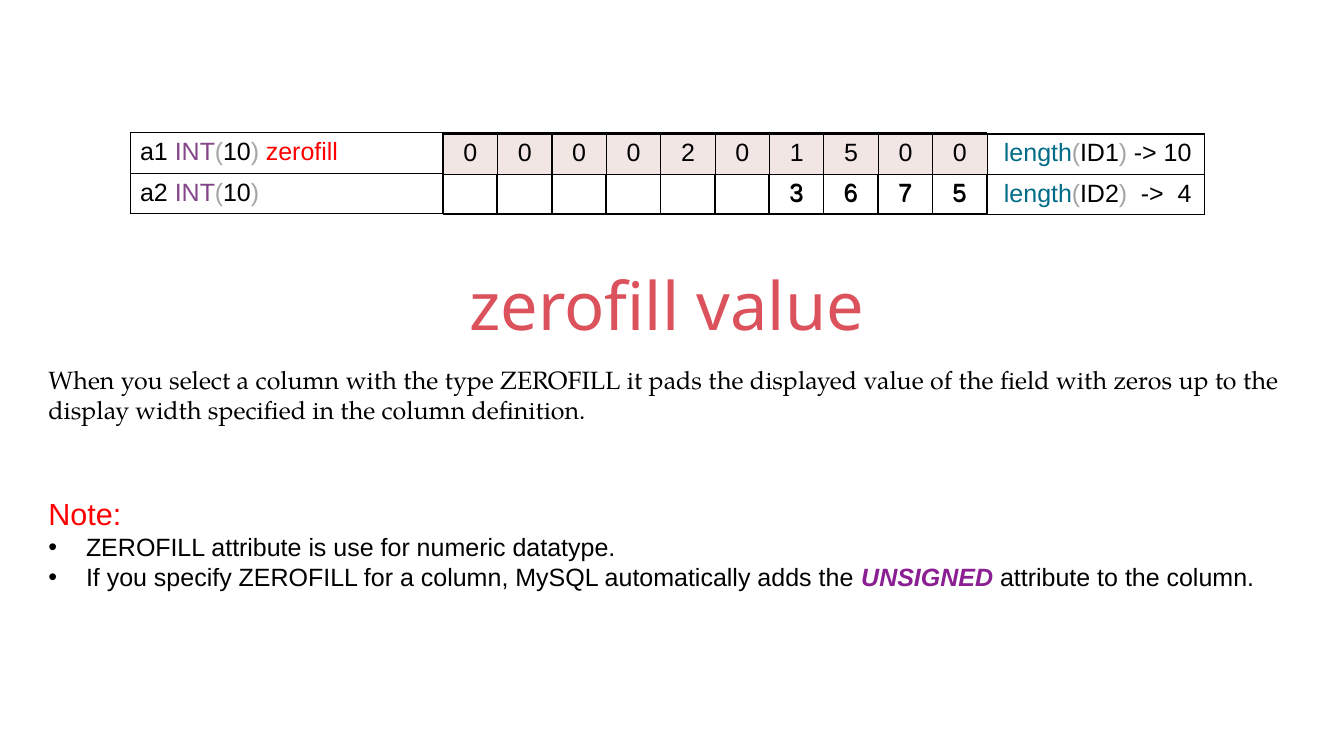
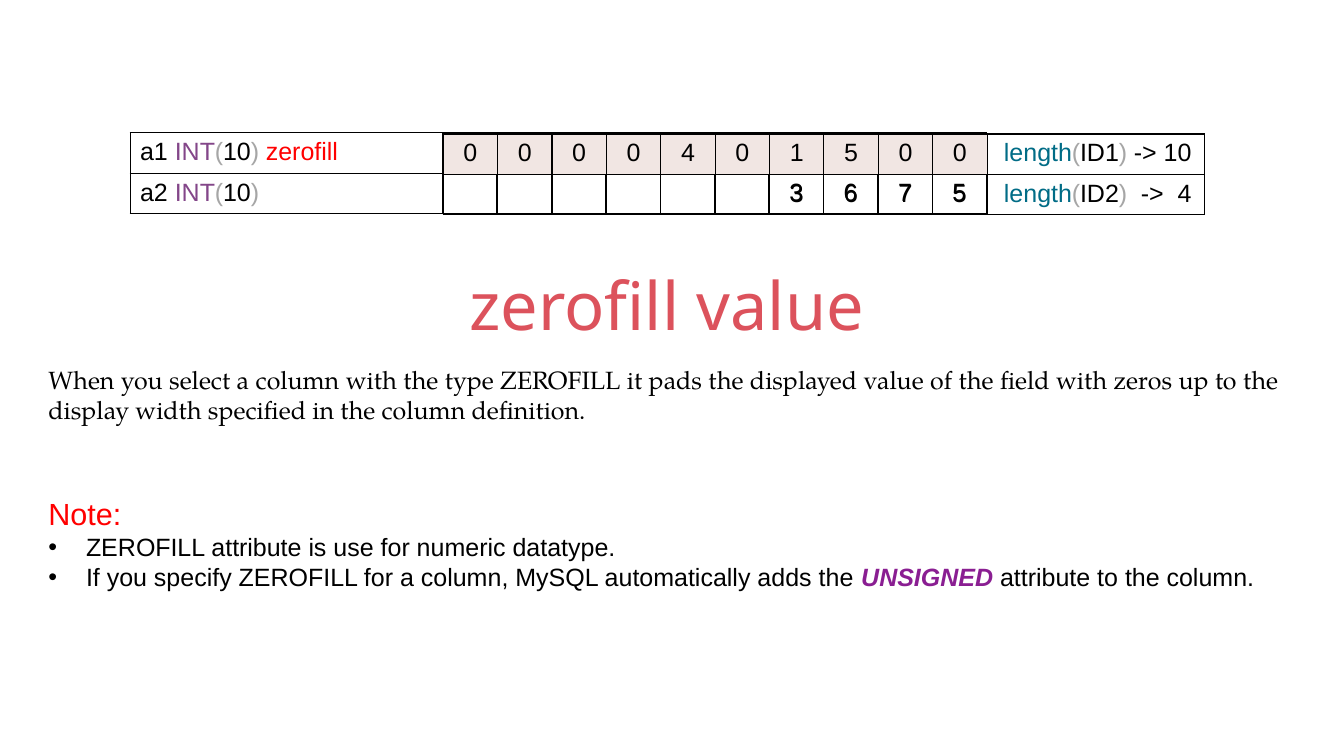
0 2: 2 -> 4
